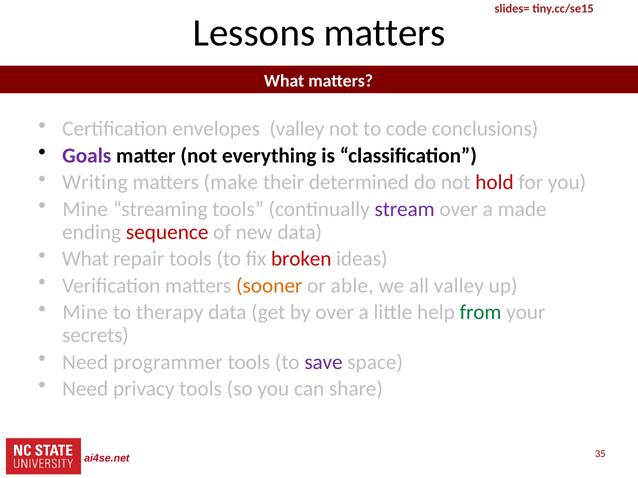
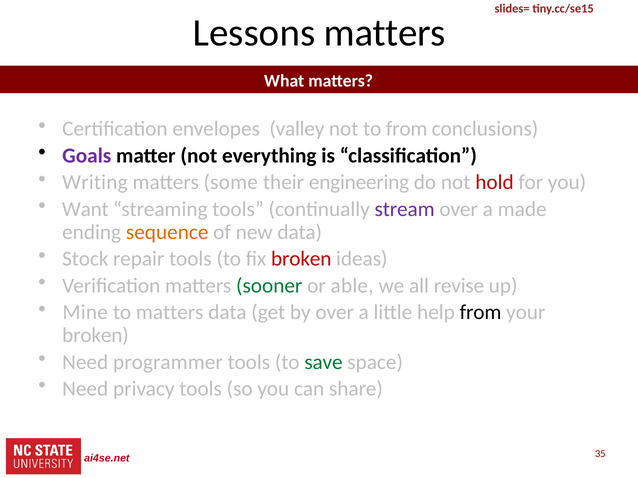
to code: code -> from
make: make -> some
determined: determined -> engineering
Mine at (85, 209): Mine -> Want
sequence colour: red -> orange
What at (85, 259): What -> Stock
sooner colour: orange -> green
all valley: valley -> revise
to therapy: therapy -> matters
from at (481, 313) colour: green -> black
secrets at (95, 336): secrets -> broken
save colour: purple -> green
